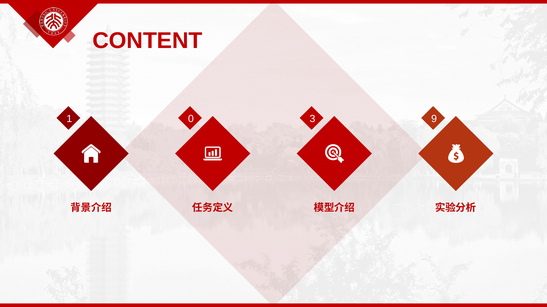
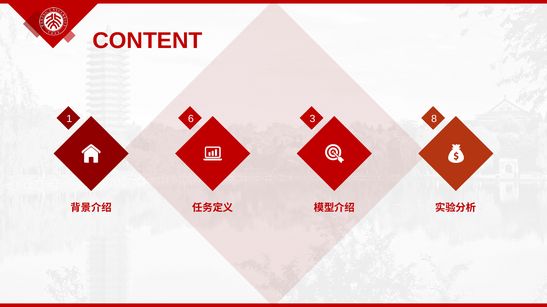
0: 0 -> 6
9: 9 -> 8
